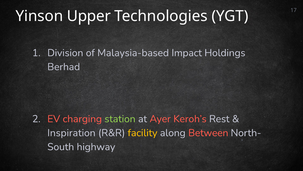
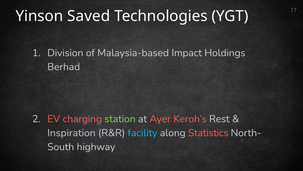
Upper: Upper -> Saved
facility colour: yellow -> light blue
Between: Between -> Statistics
